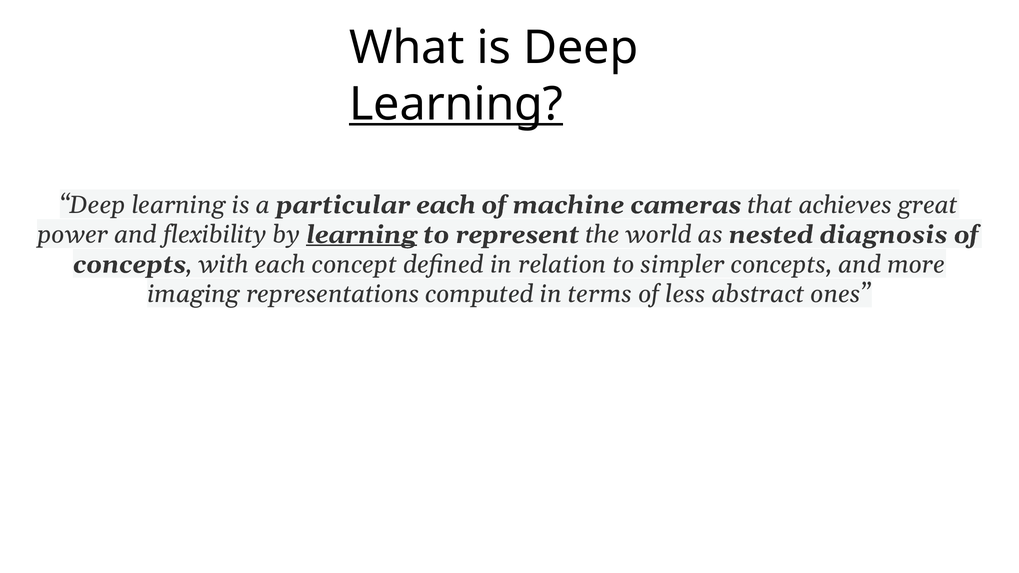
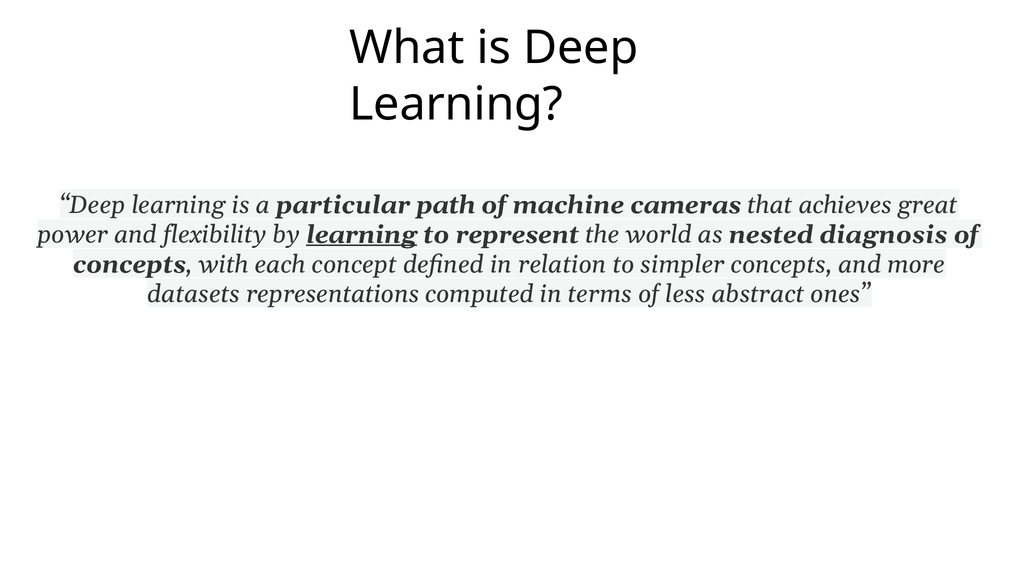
Learning at (456, 104) underline: present -> none
particular each: each -> path
imaging: imaging -> datasets
